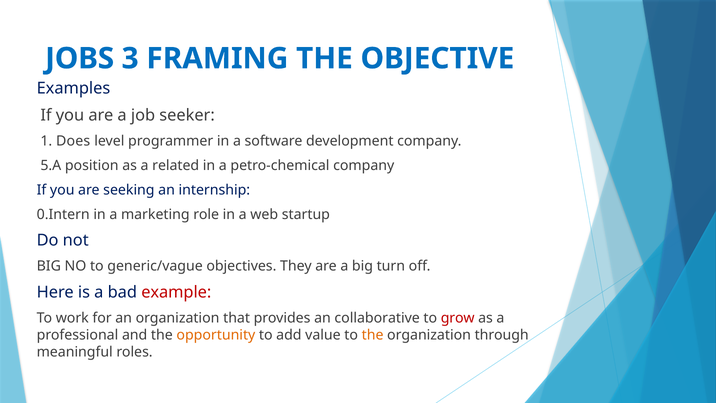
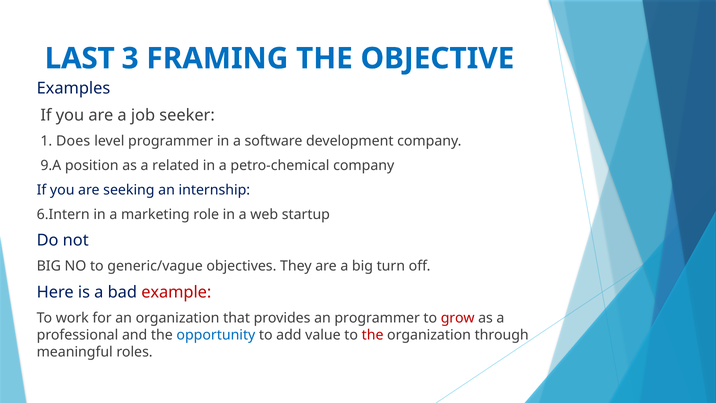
JOBS: JOBS -> LAST
5.A: 5.A -> 9.A
0.Intern: 0.Intern -> 6.Intern
an collaborative: collaborative -> programmer
opportunity colour: orange -> blue
the at (373, 335) colour: orange -> red
